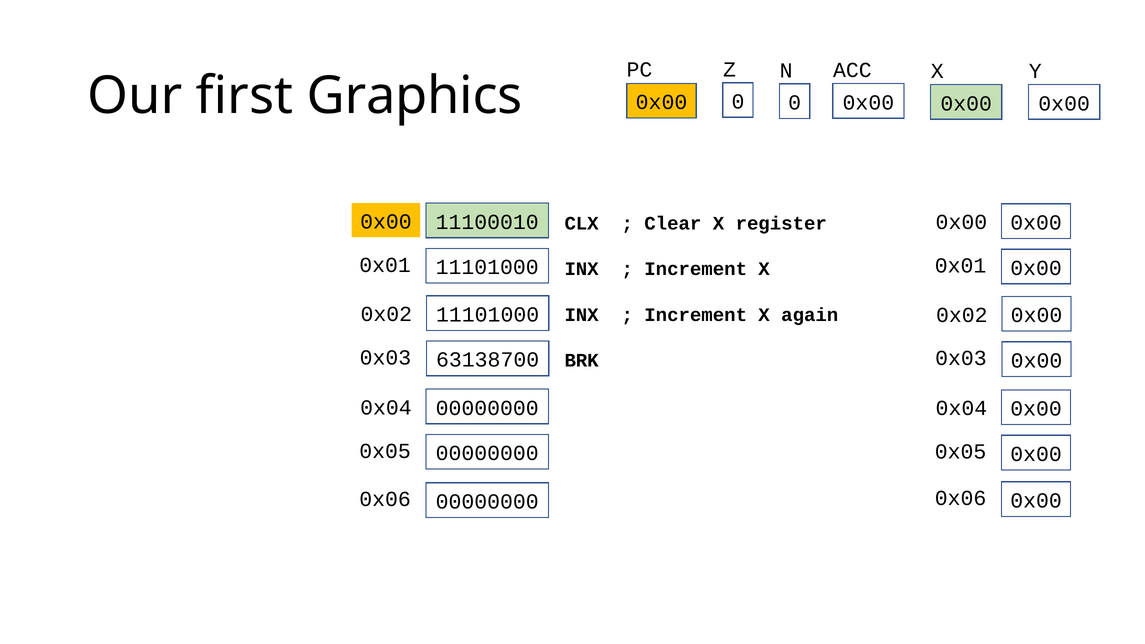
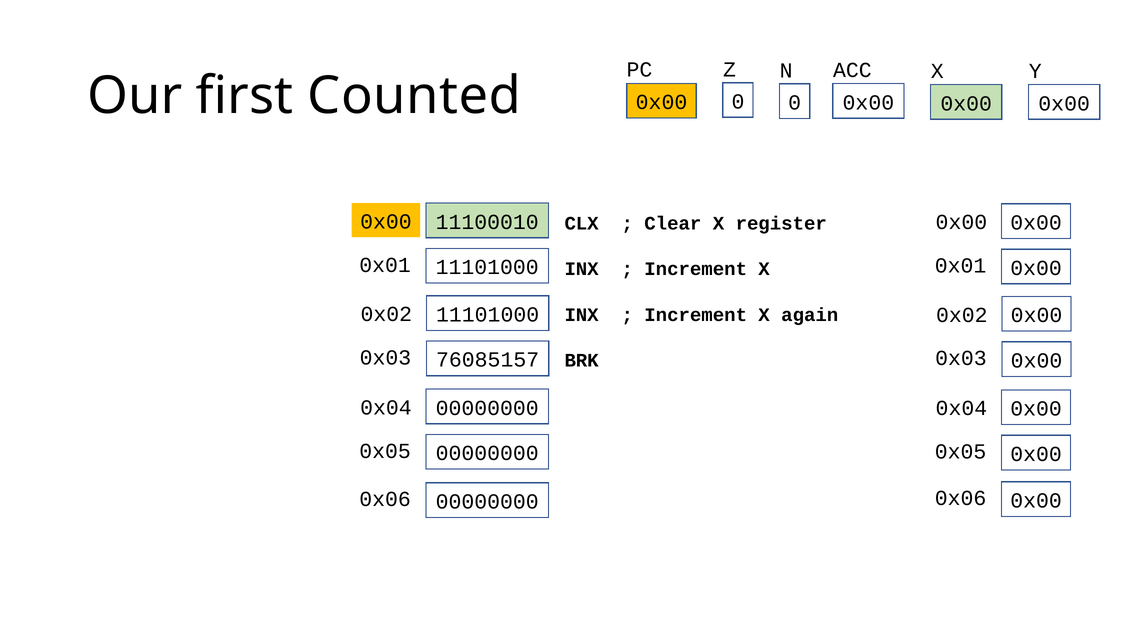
Graphics: Graphics -> Counted
63138700: 63138700 -> 76085157
